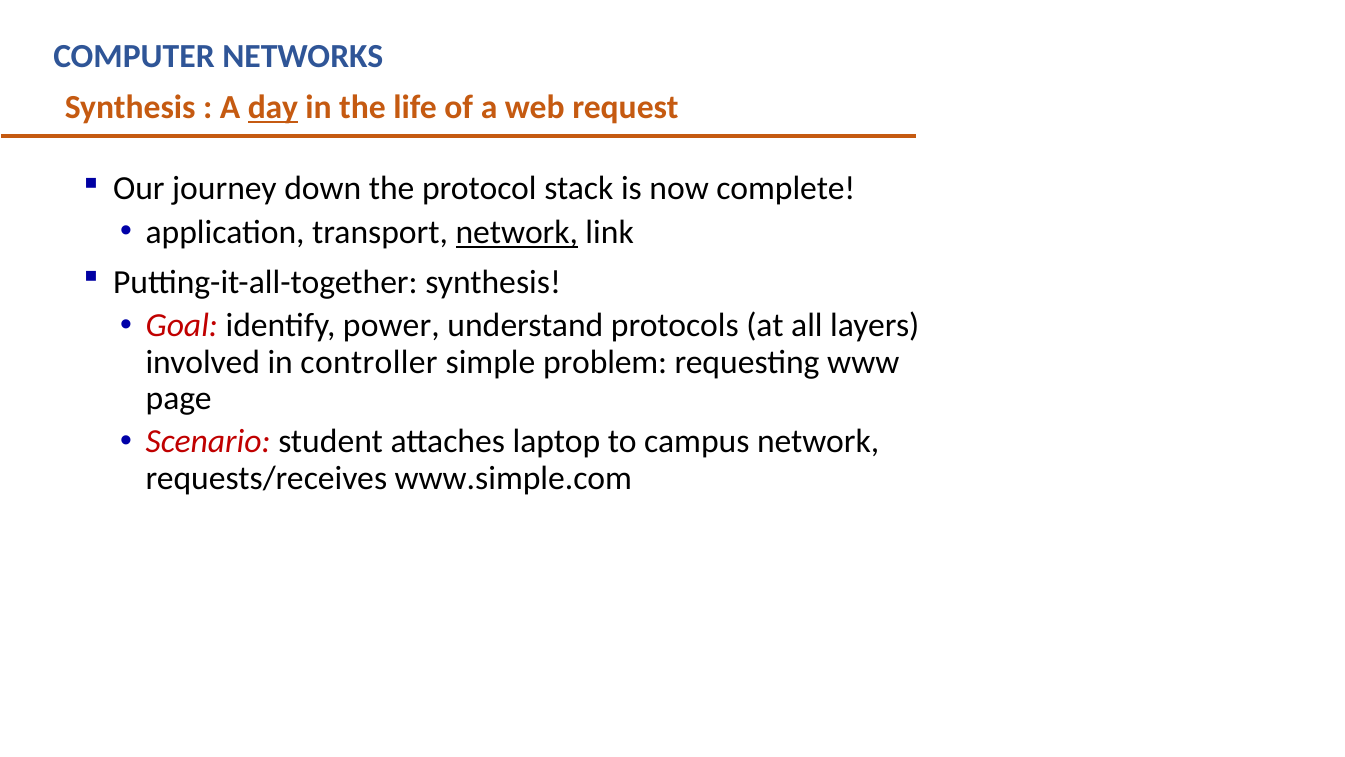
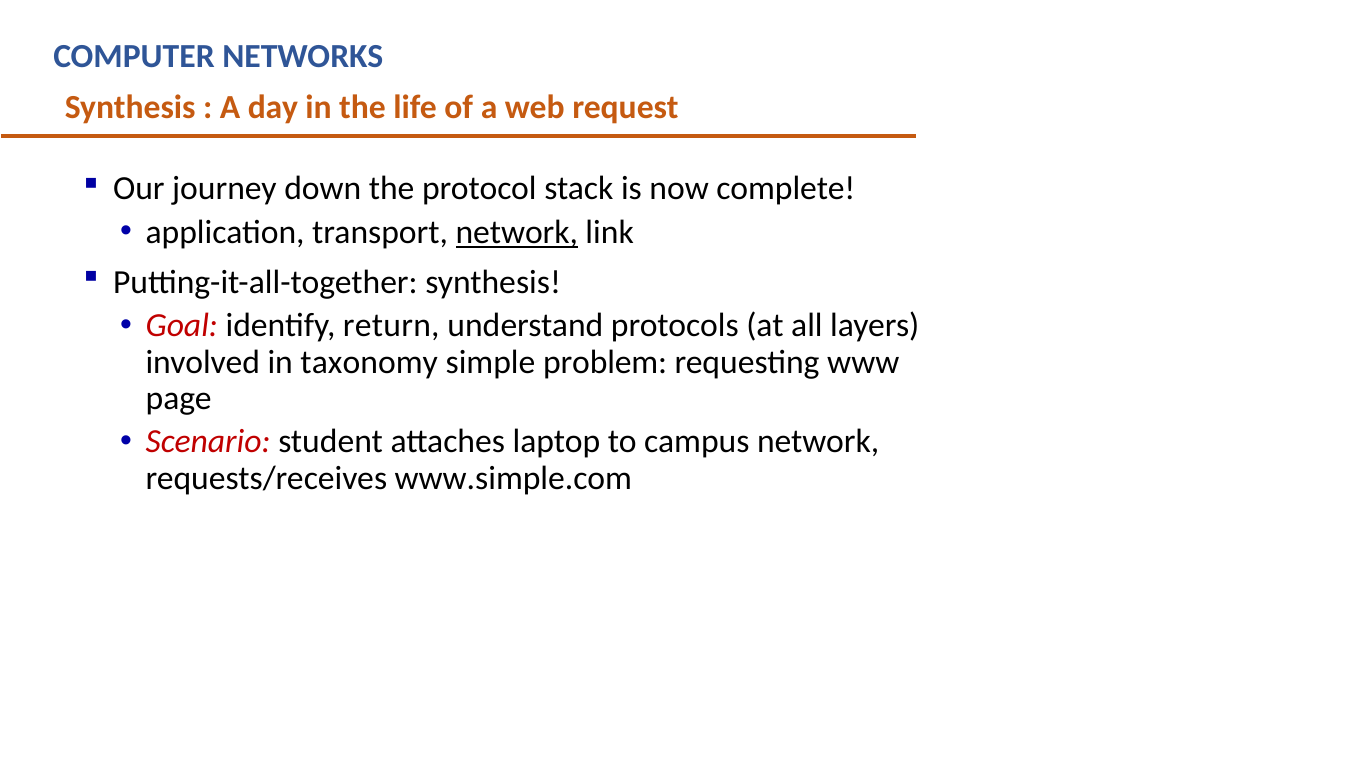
day underline: present -> none
power: power -> return
controller: controller -> taxonomy
